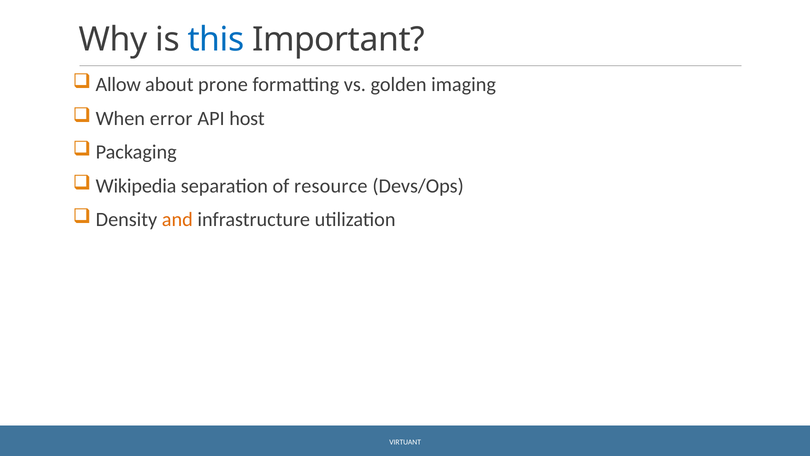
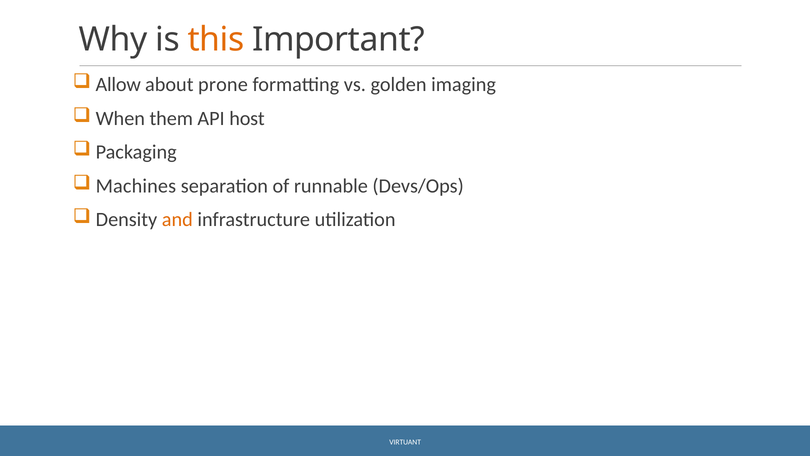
this colour: blue -> orange
error: error -> them
Wikipedia: Wikipedia -> Machines
resource: resource -> runnable
